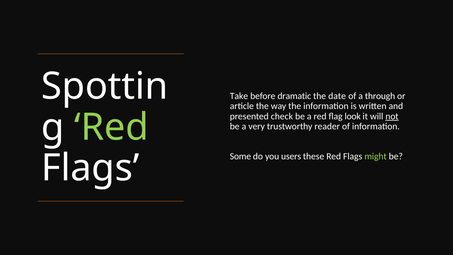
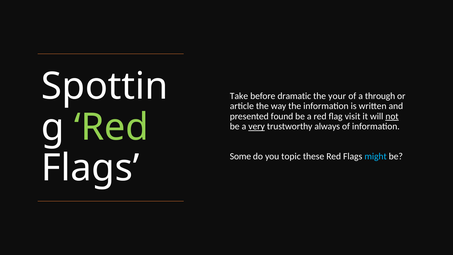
date: date -> your
check: check -> found
look: look -> visit
very underline: none -> present
reader: reader -> always
users: users -> topic
might colour: light green -> light blue
